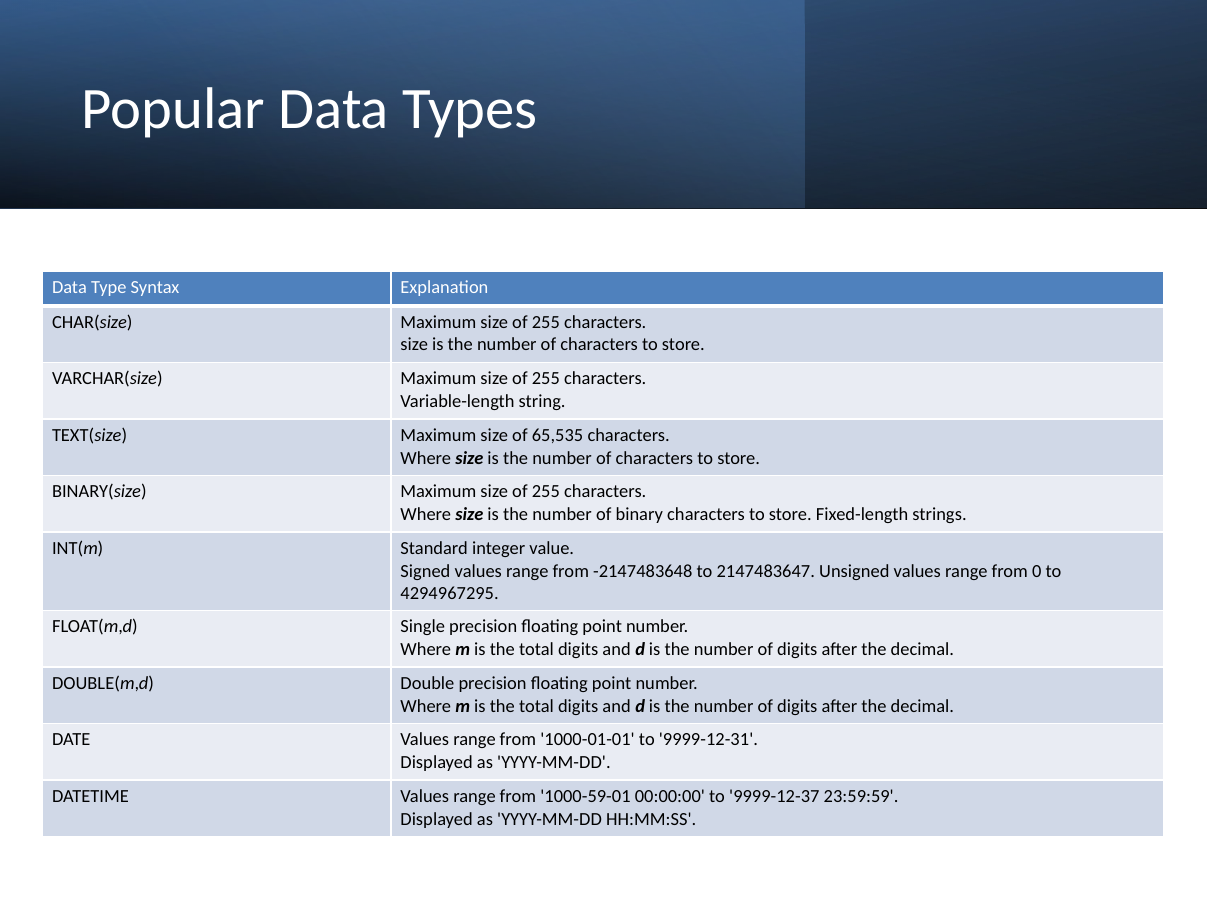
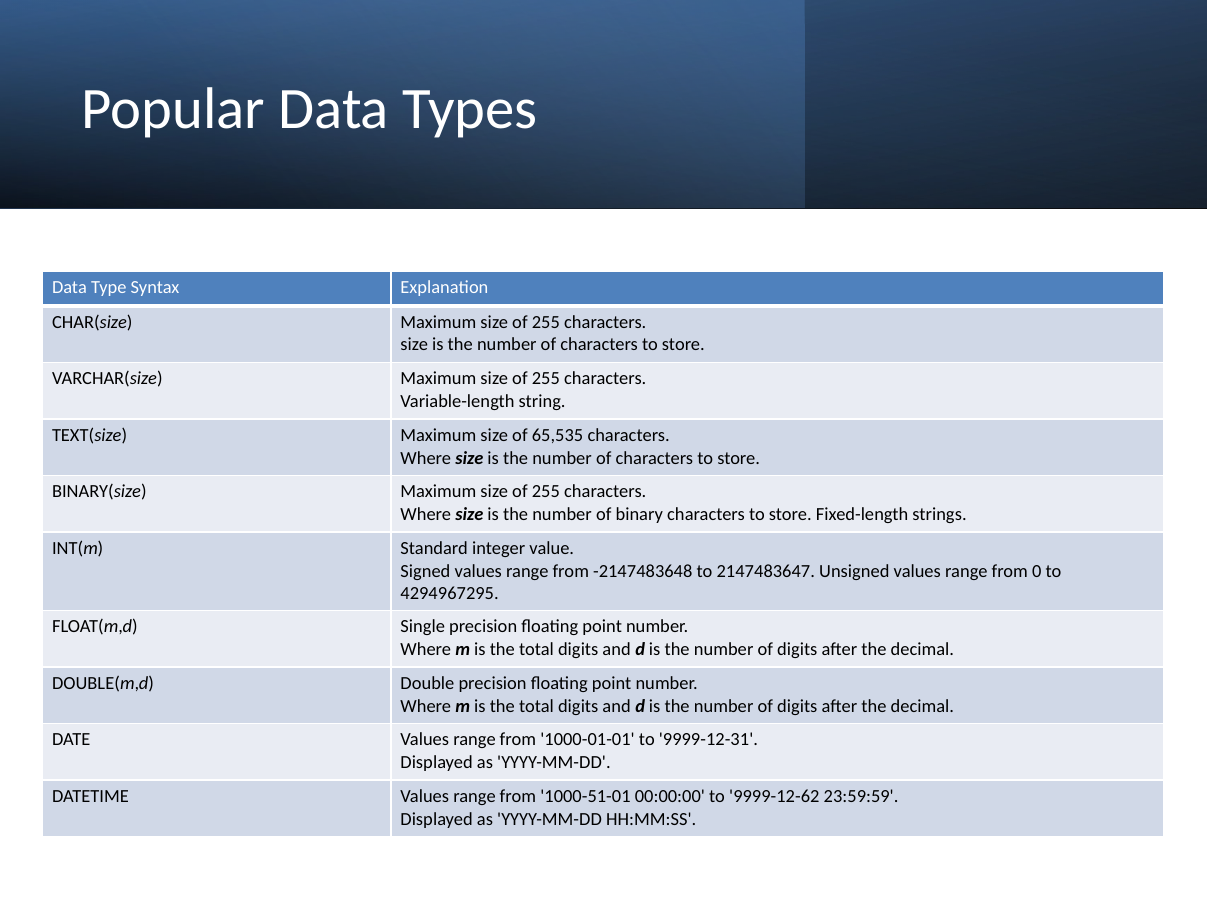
1000-59-01: 1000-59-01 -> 1000-51-01
9999-12-37: 9999-12-37 -> 9999-12-62
